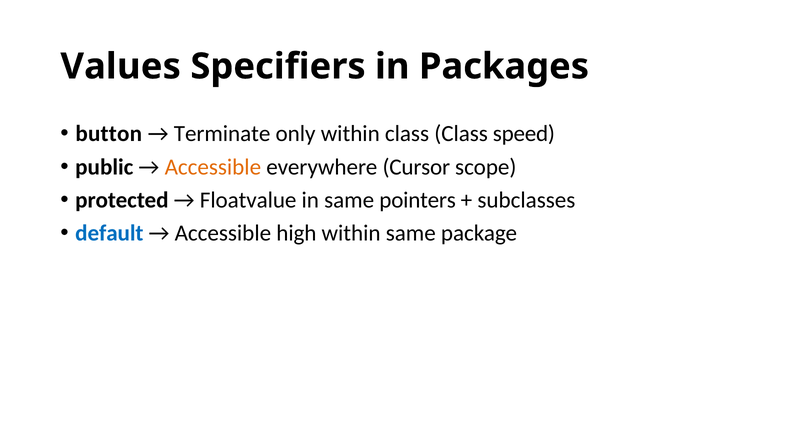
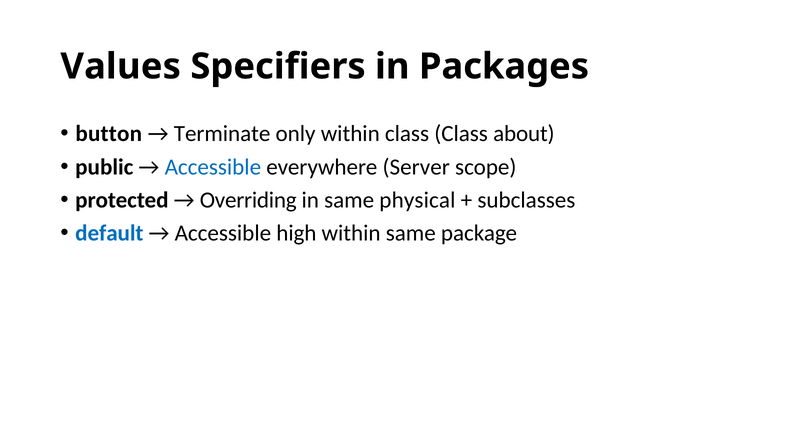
speed: speed -> about
Accessible at (213, 167) colour: orange -> blue
Cursor: Cursor -> Server
Floatvalue: Floatvalue -> Overriding
pointers: pointers -> physical
